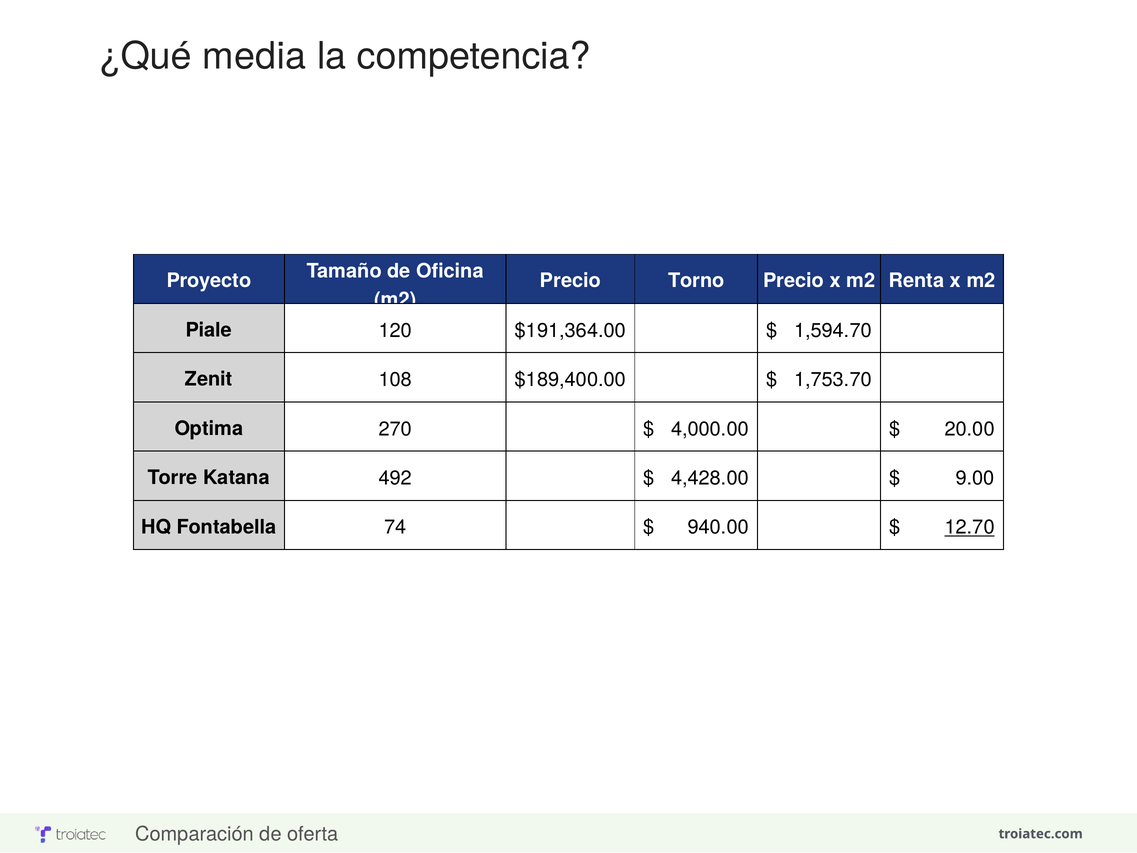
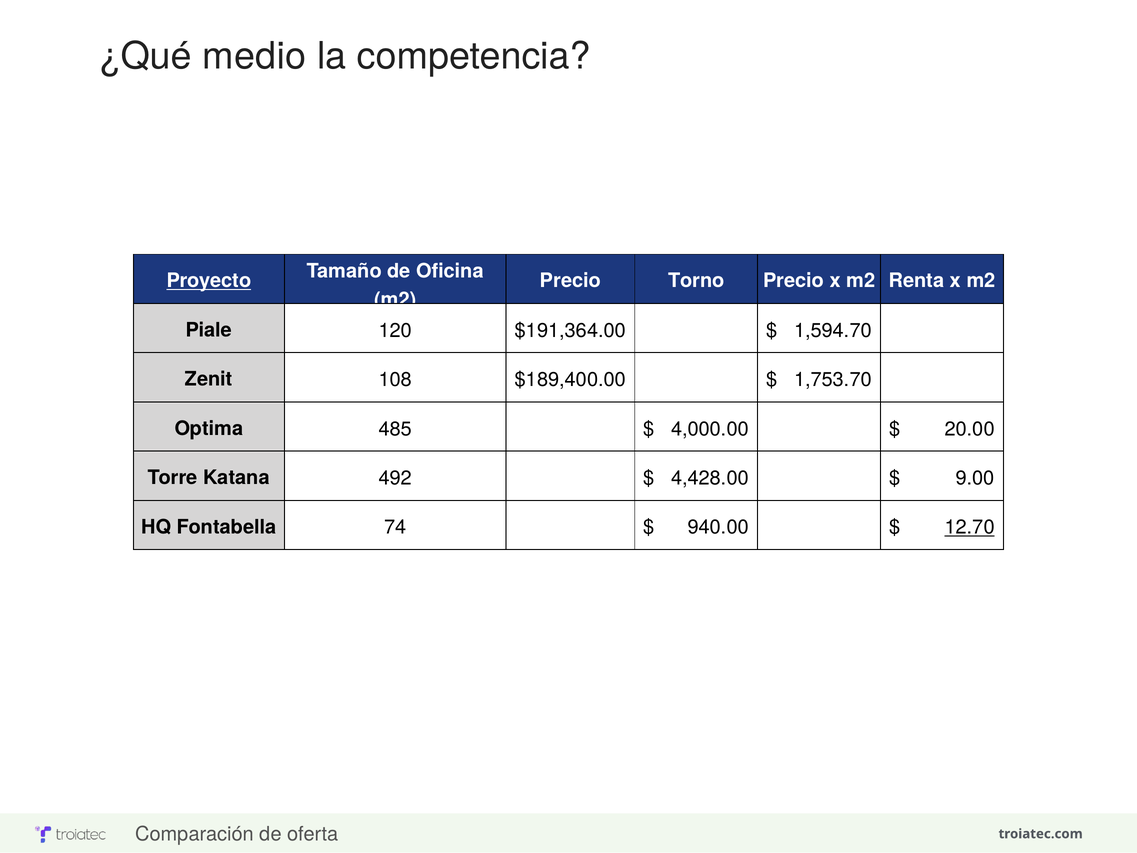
media: media -> medio
Proyecto underline: none -> present
270: 270 -> 485
